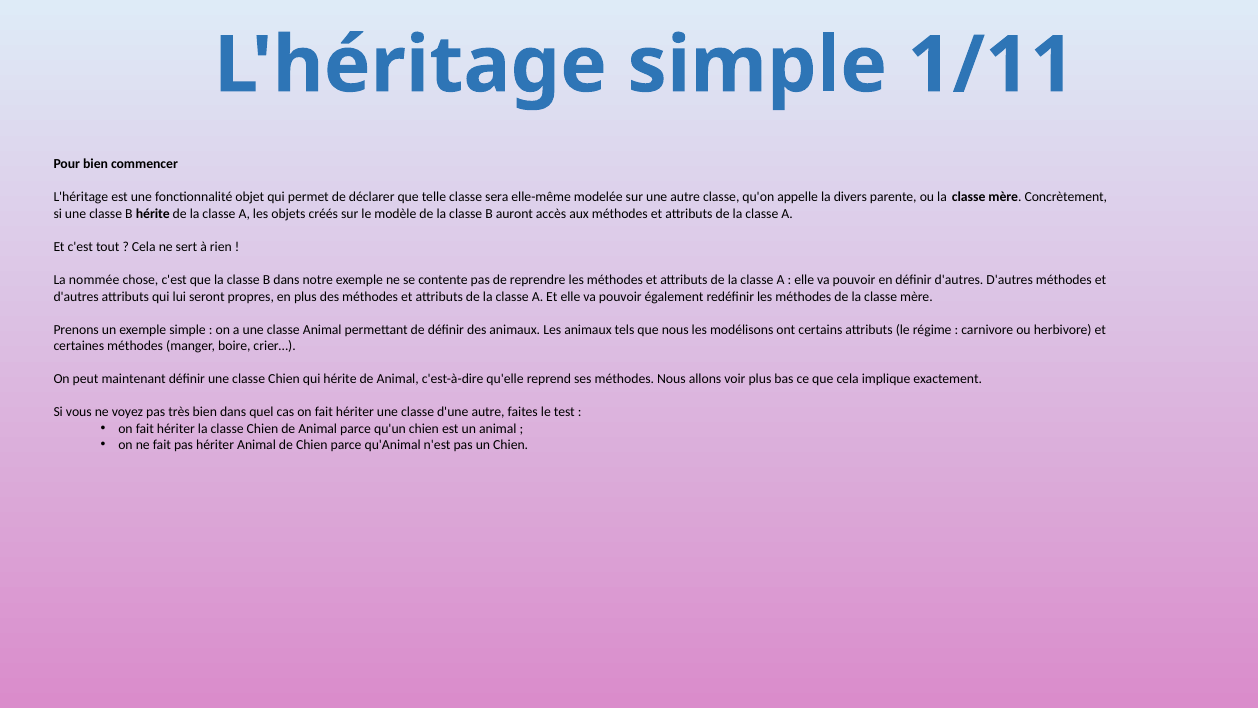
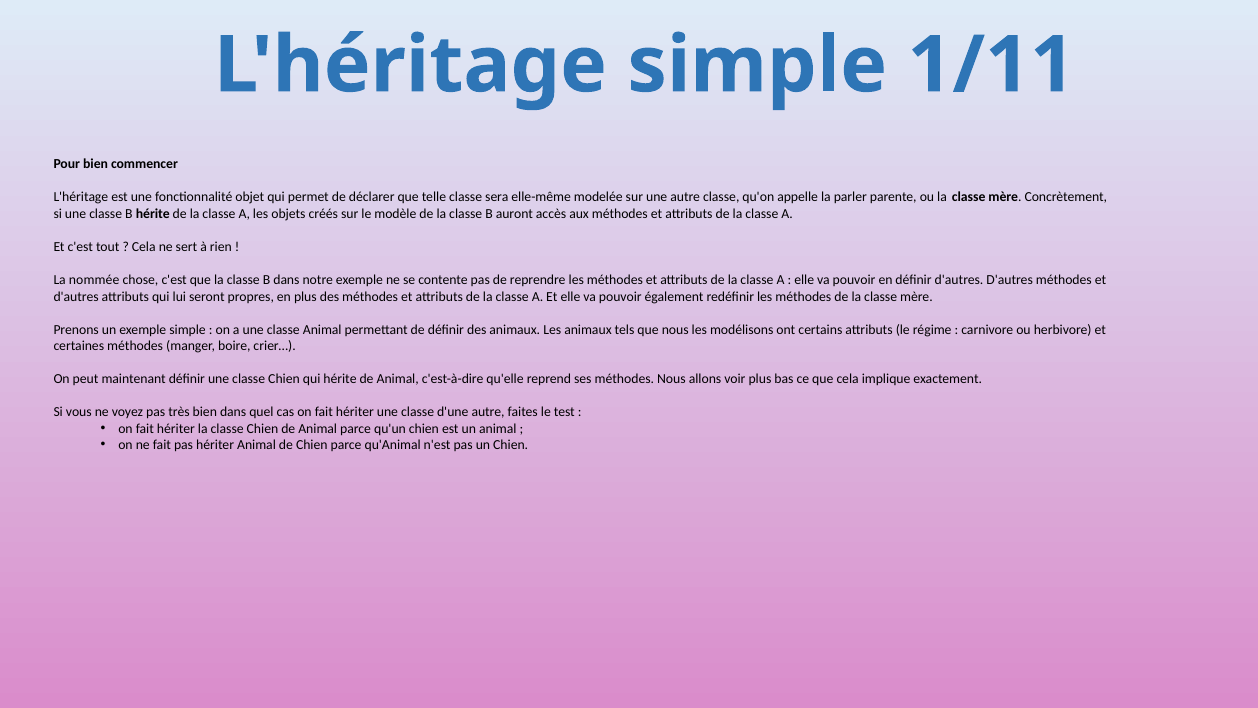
divers: divers -> parler
